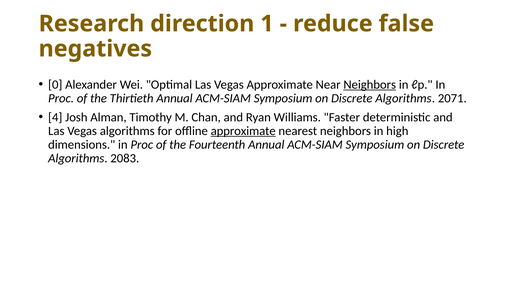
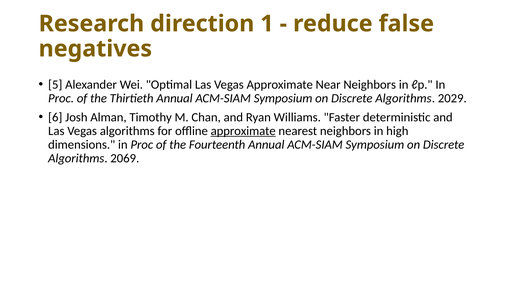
0: 0 -> 5
Neighbors at (370, 85) underline: present -> none
2071: 2071 -> 2029
4: 4 -> 6
2083: 2083 -> 2069
